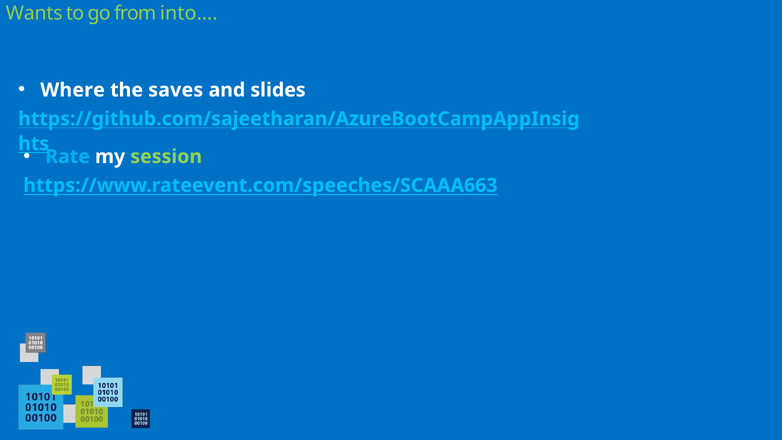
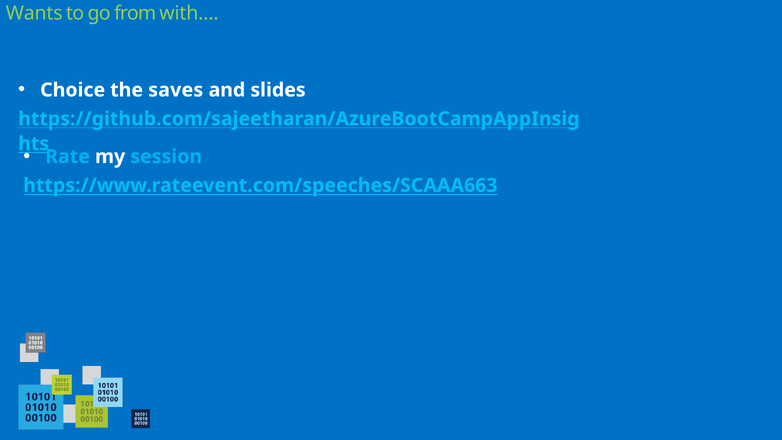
into…: into… -> with…
Where: Where -> Choice
session colour: light green -> light blue
